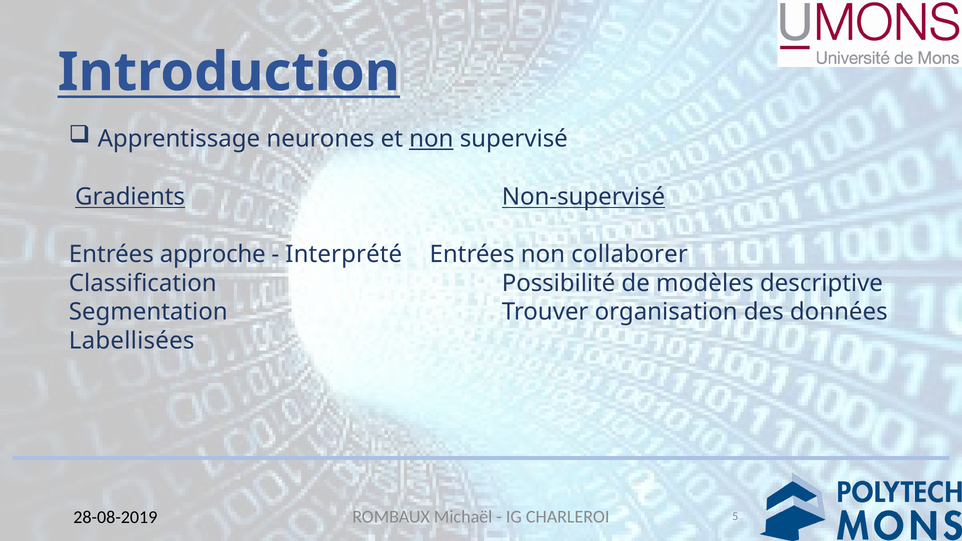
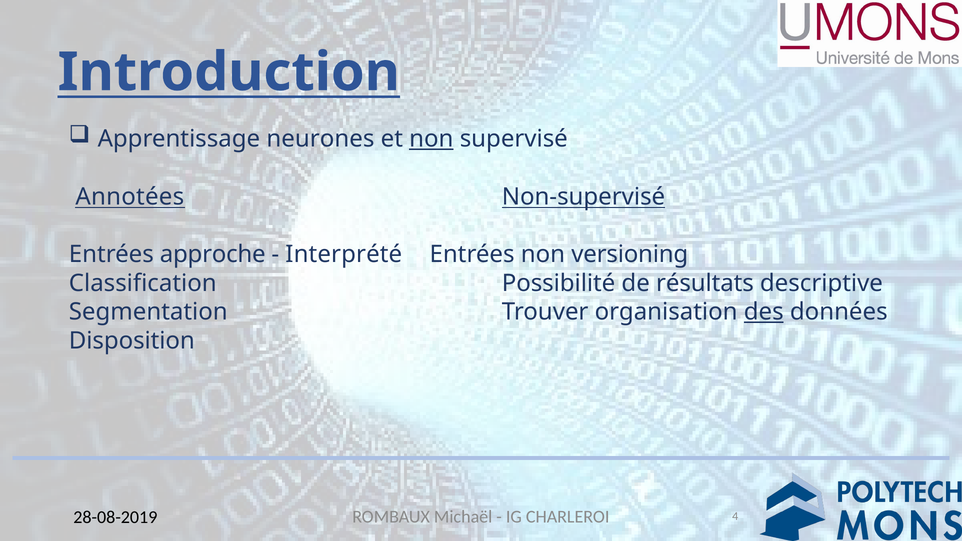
Gradients: Gradients -> Annotées
collaborer: collaborer -> versioning
modèles: modèles -> résultats
des underline: none -> present
Labellisées: Labellisées -> Disposition
5: 5 -> 4
